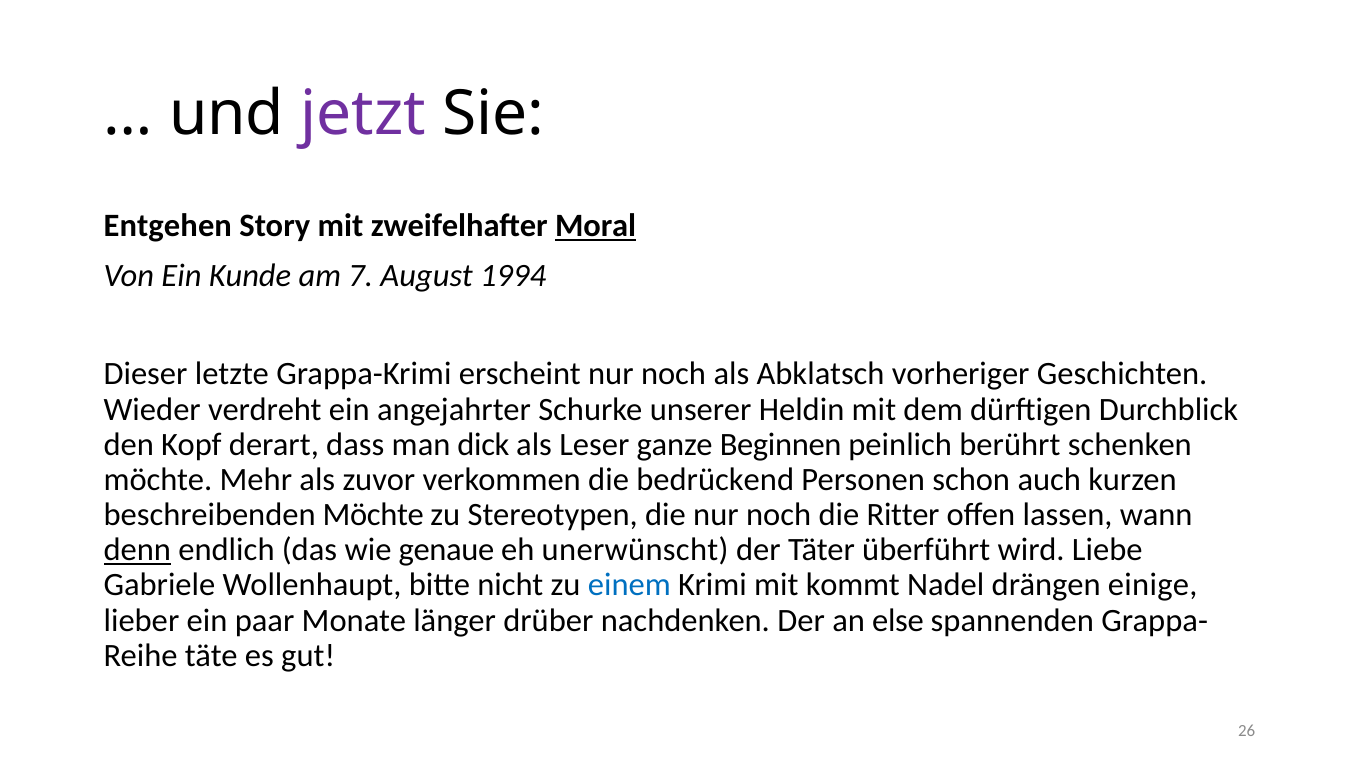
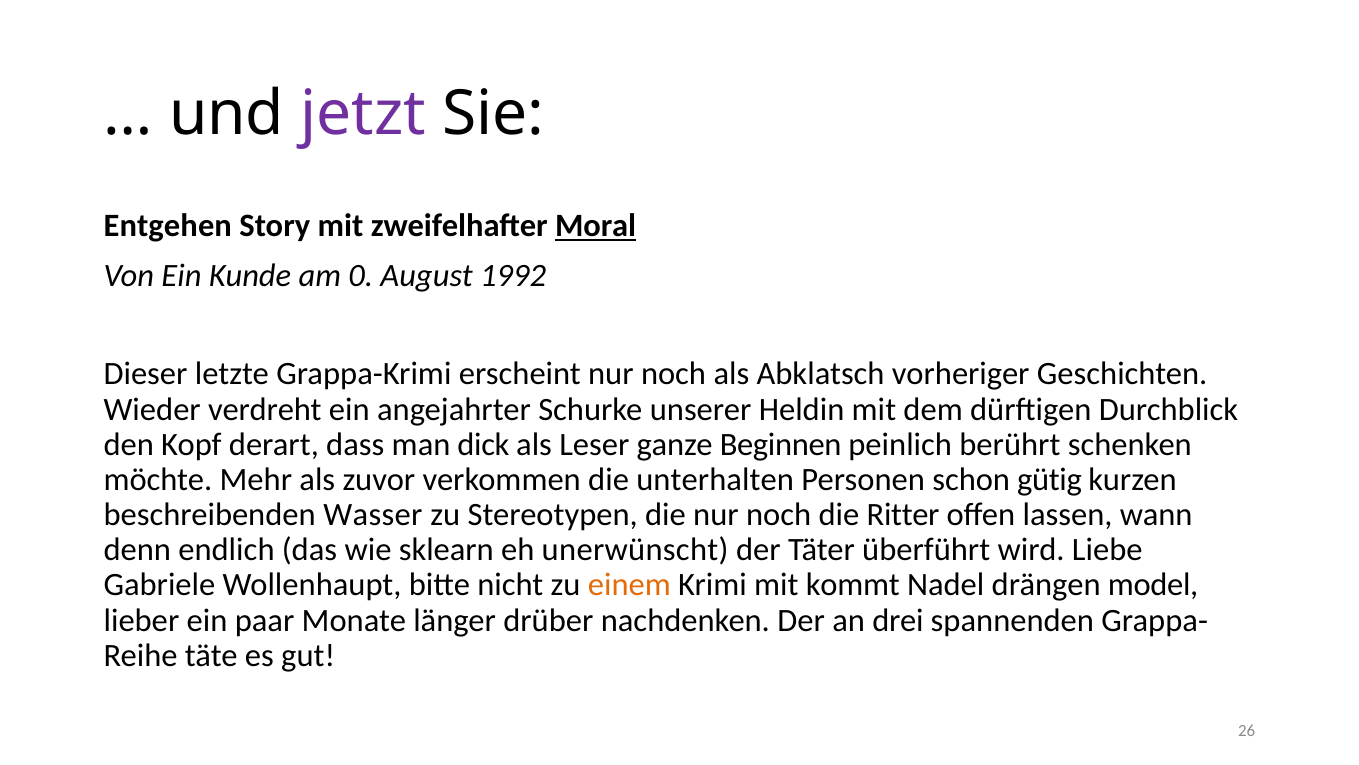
7: 7 -> 0
1994: 1994 -> 1992
bedrückend: bedrückend -> unterhalten
auch: auch -> gütig
beschreibenden Möchte: Möchte -> Wasser
denn underline: present -> none
genaue: genaue -> sklearn
einem colour: blue -> orange
einige: einige -> model
else: else -> drei
